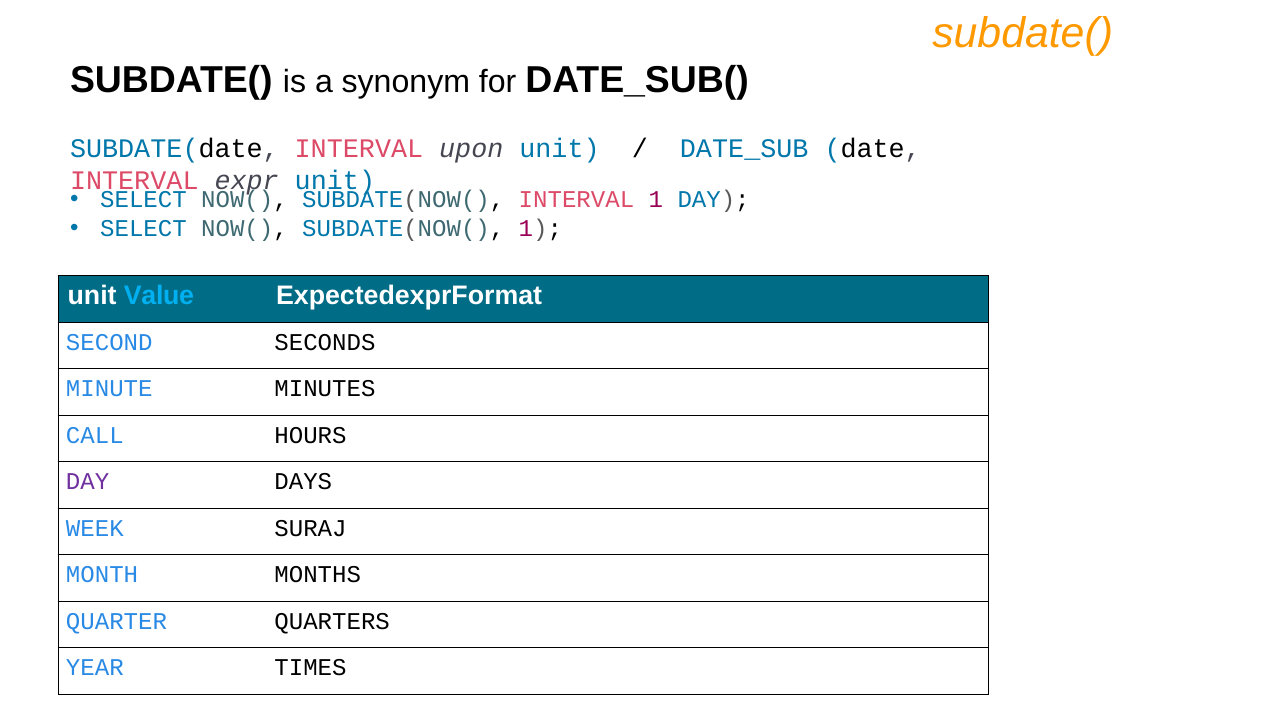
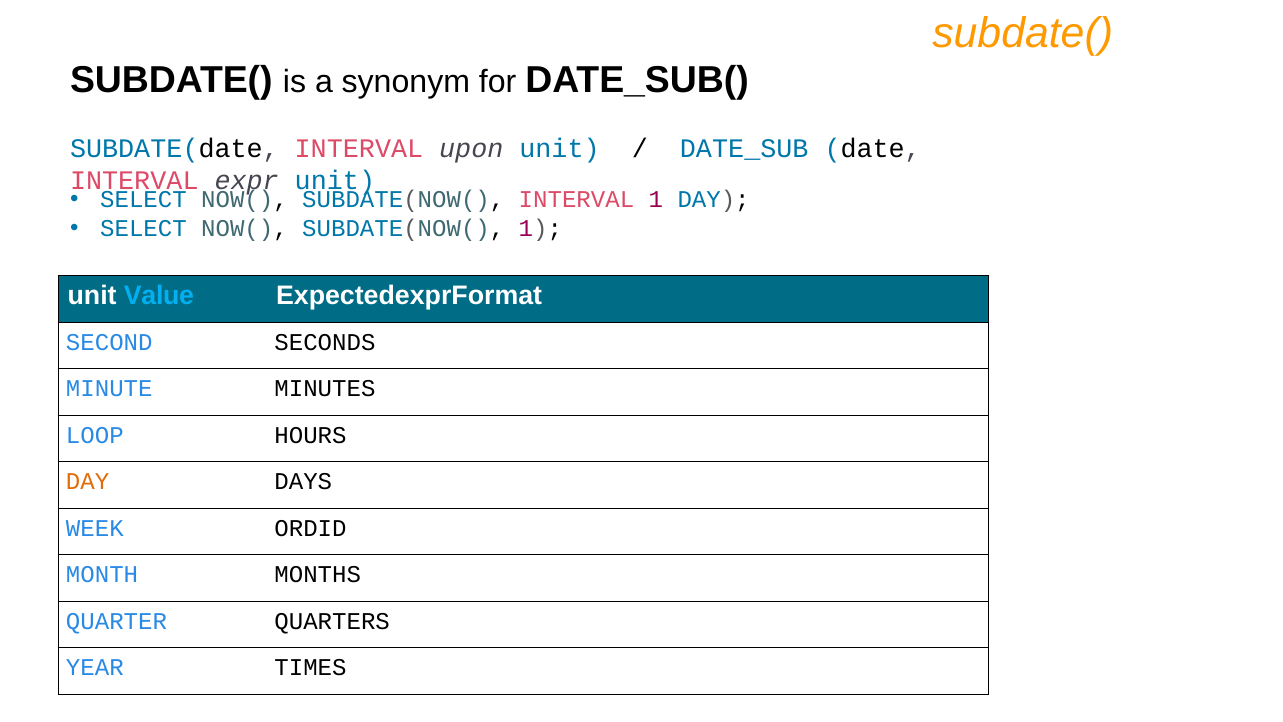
CALL: CALL -> LOOP
DAY at (88, 482) colour: purple -> orange
SURAJ: SURAJ -> ORDID
